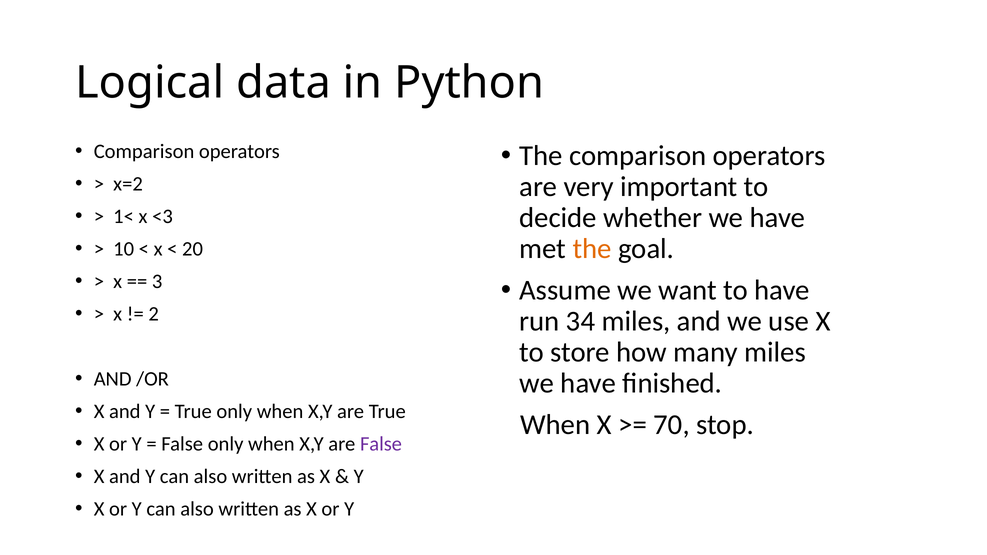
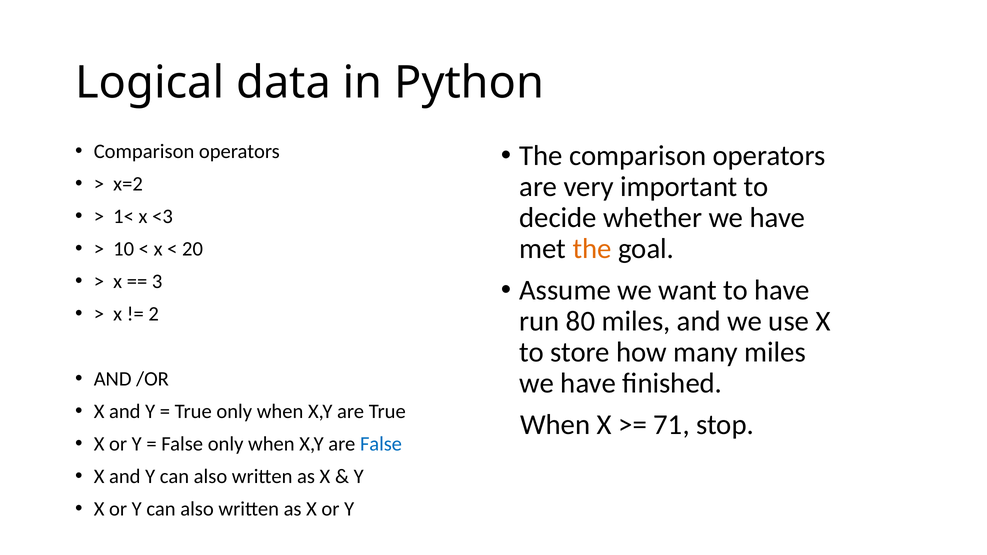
34: 34 -> 80
70: 70 -> 71
False at (381, 444) colour: purple -> blue
